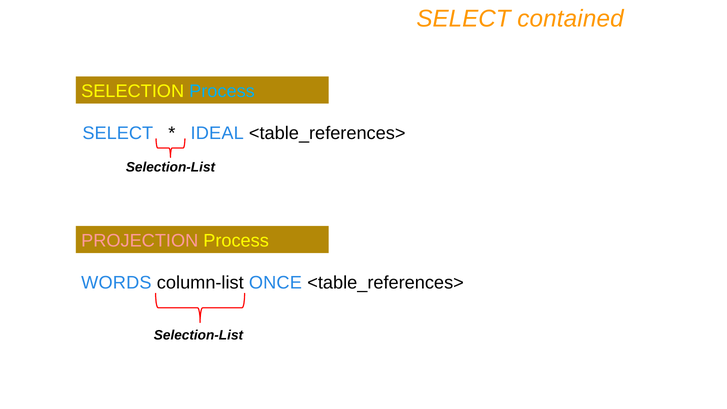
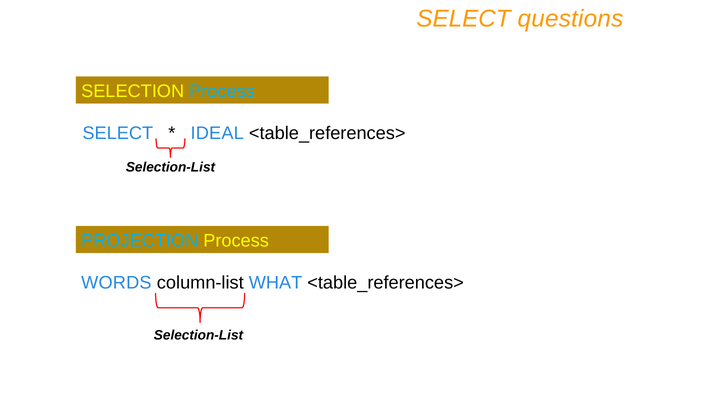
contained: contained -> questions
PROJECTION colour: pink -> light blue
ONCE: ONCE -> WHAT
